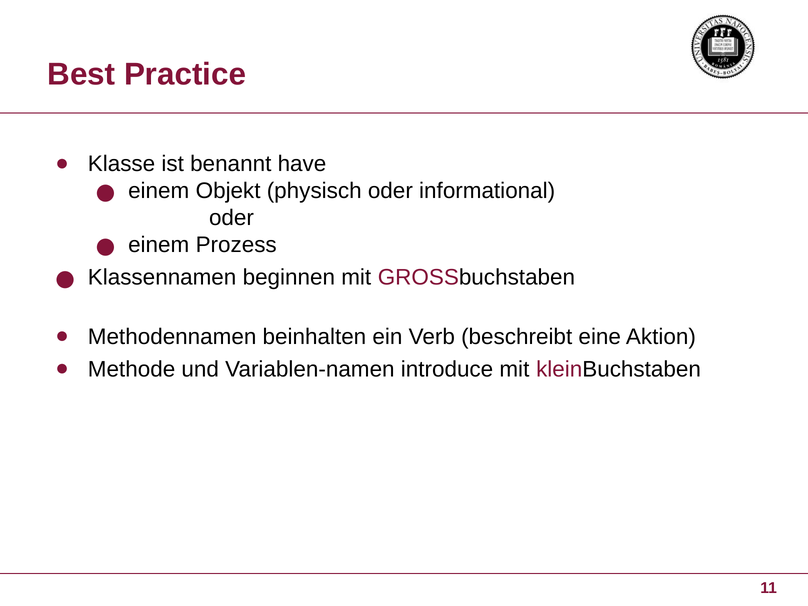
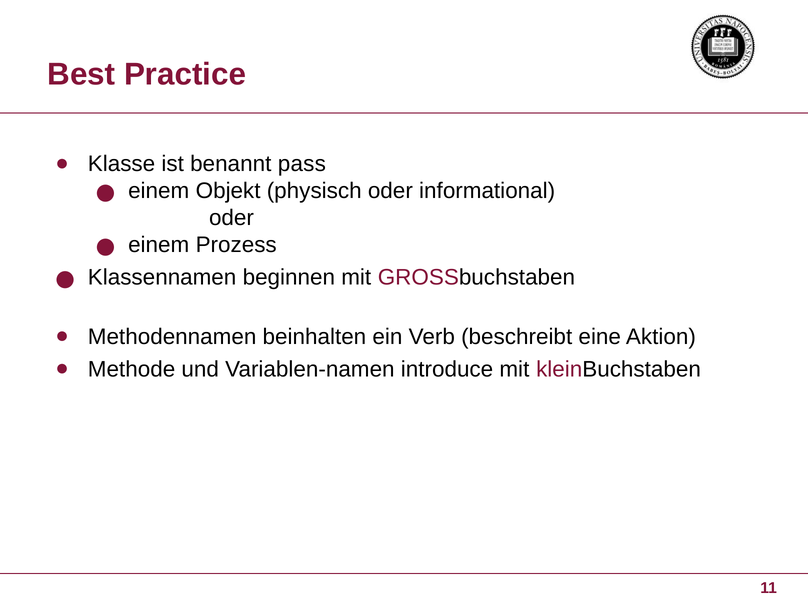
have: have -> pass
